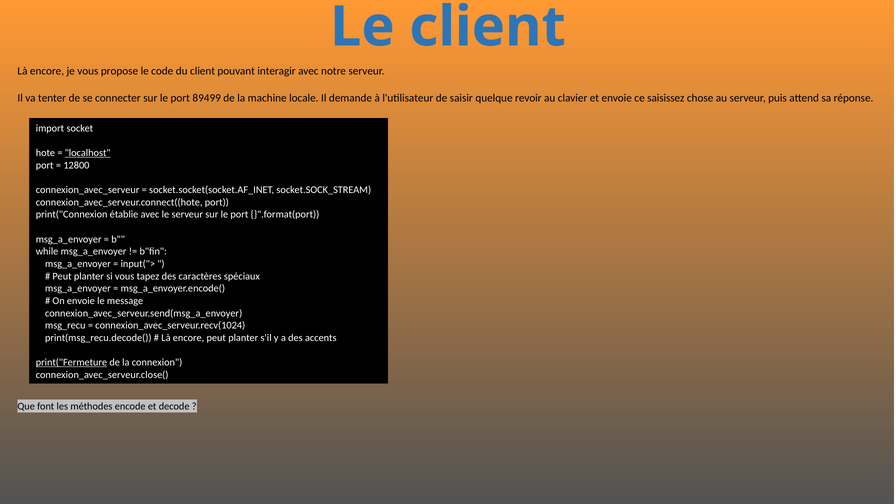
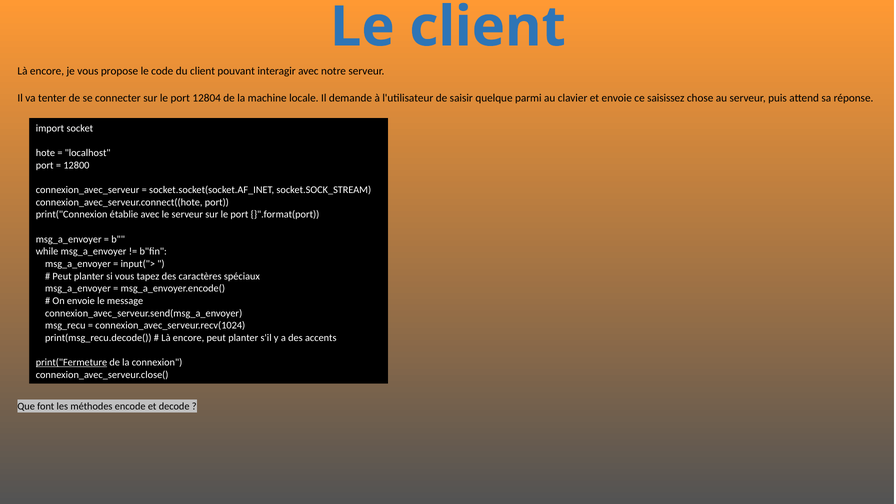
89499: 89499 -> 12804
revoir: revoir -> parmi
localhost underline: present -> none
